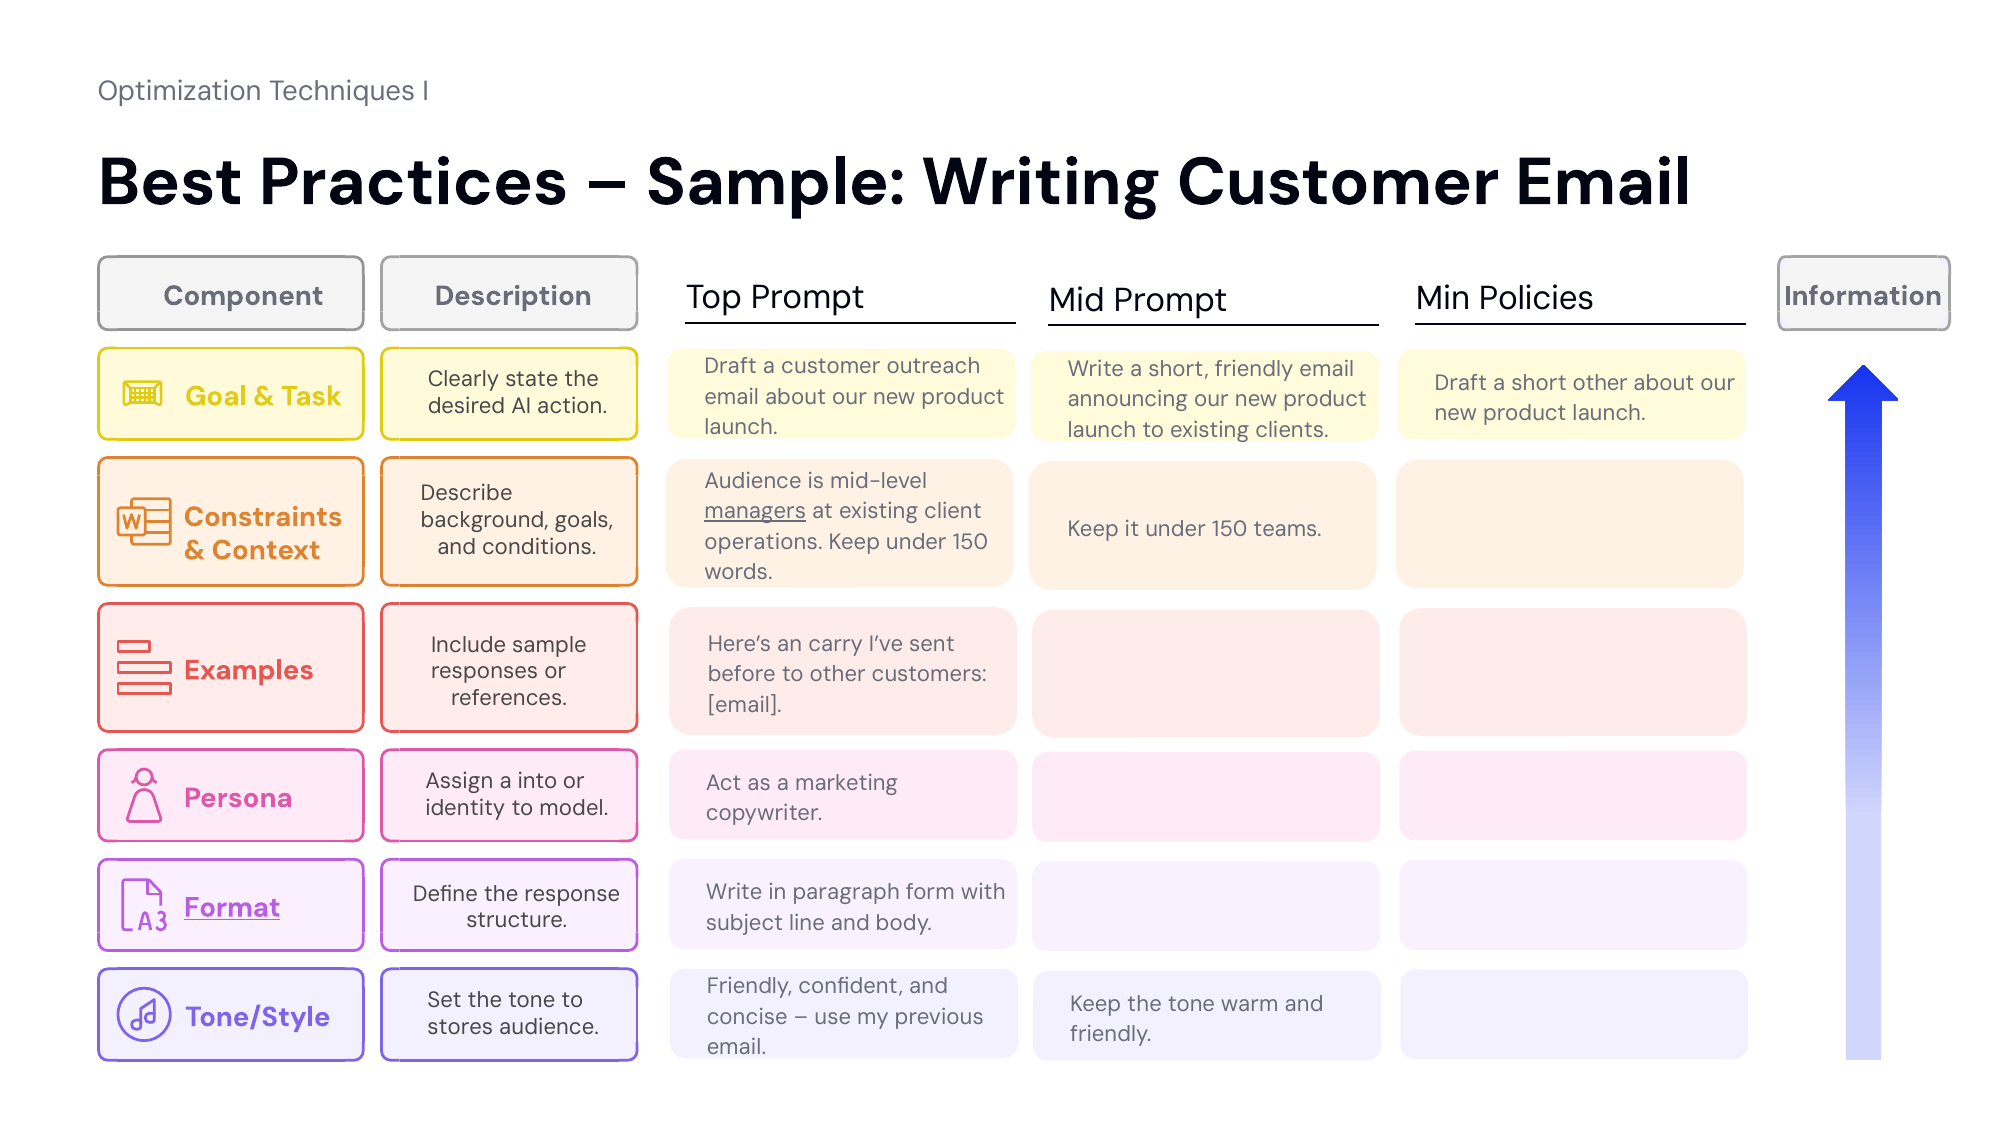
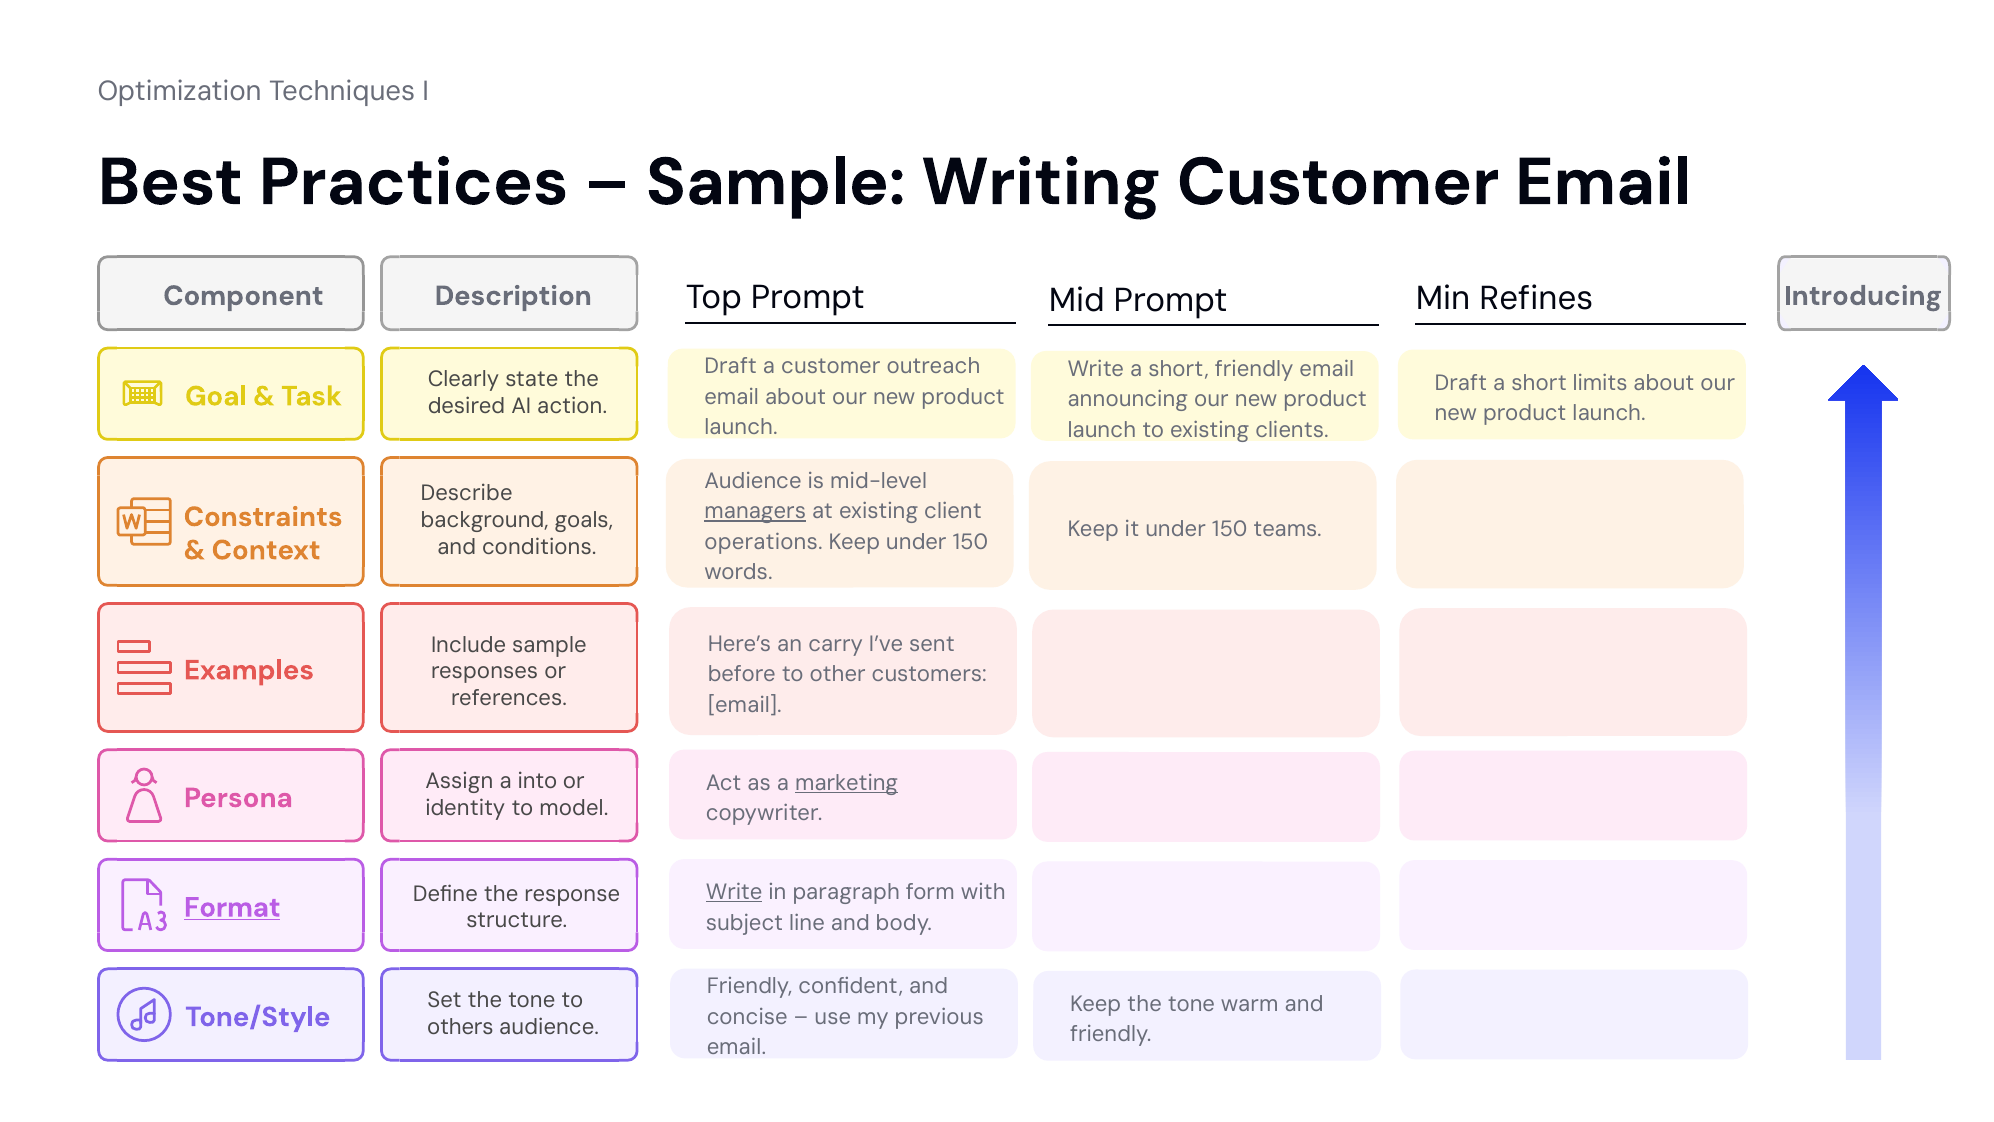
Information: Information -> Introducing
Policies: Policies -> Refines
short other: other -> limits
marketing underline: none -> present
Write at (734, 892) underline: none -> present
stores: stores -> others
